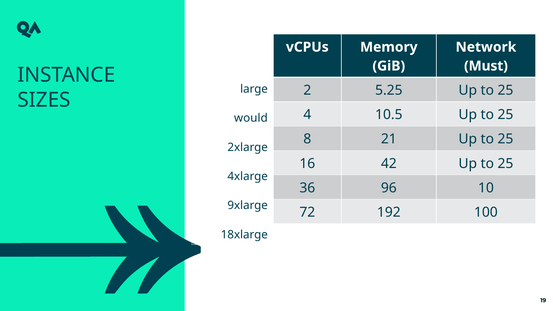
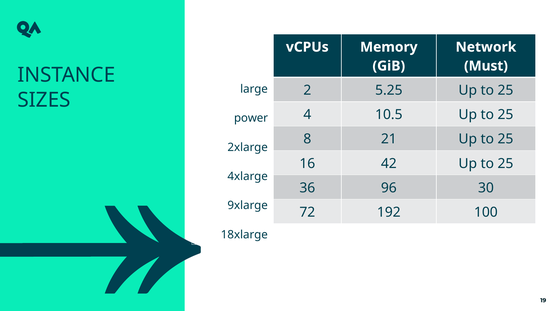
would: would -> power
10: 10 -> 30
